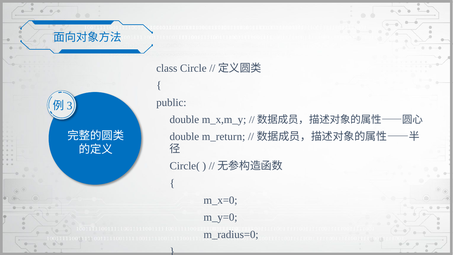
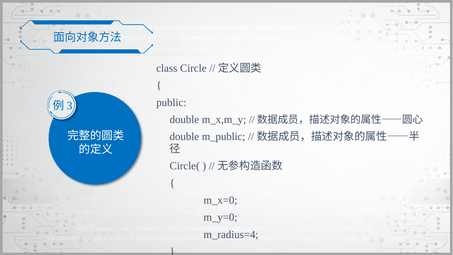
m_return: m_return -> m_public
m_radius=0: m_radius=0 -> m_radius=4
